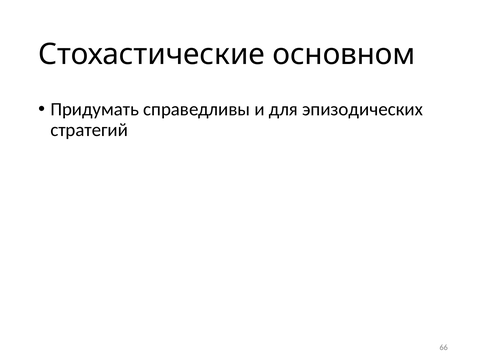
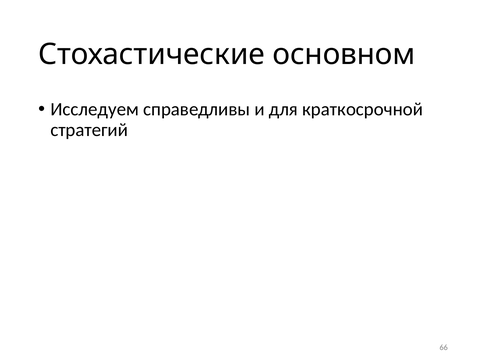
Придумать: Придумать -> Исследуем
эпизодических: эпизодических -> краткосрочной
